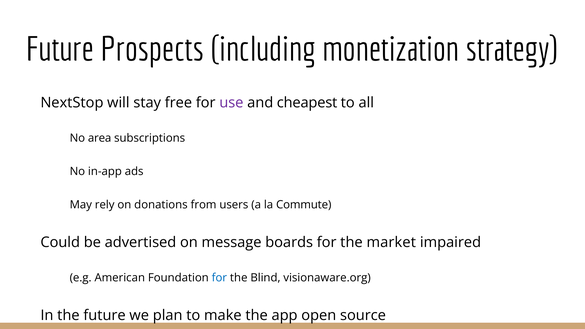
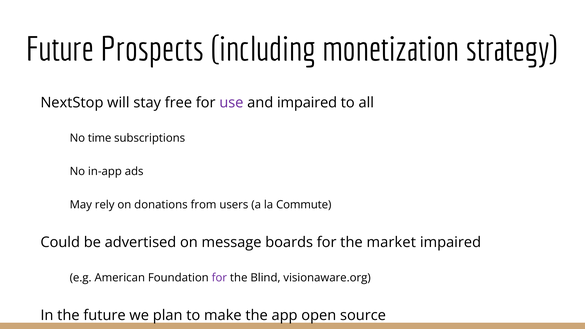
and cheapest: cheapest -> impaired
area: area -> time
for at (219, 278) colour: blue -> purple
